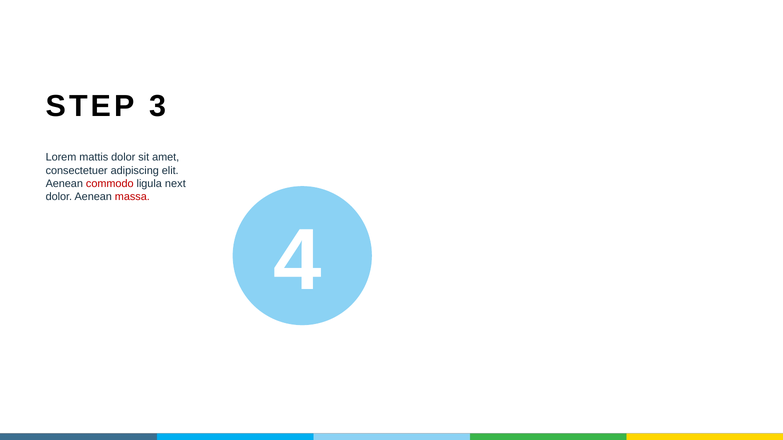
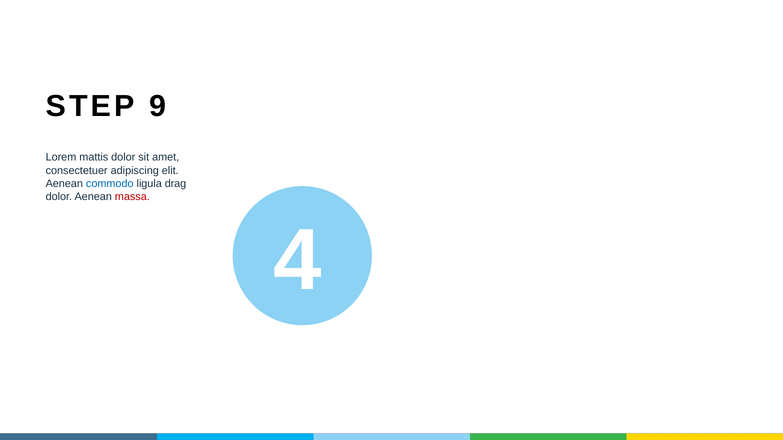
3: 3 -> 9
commodo colour: red -> blue
next: next -> drag
